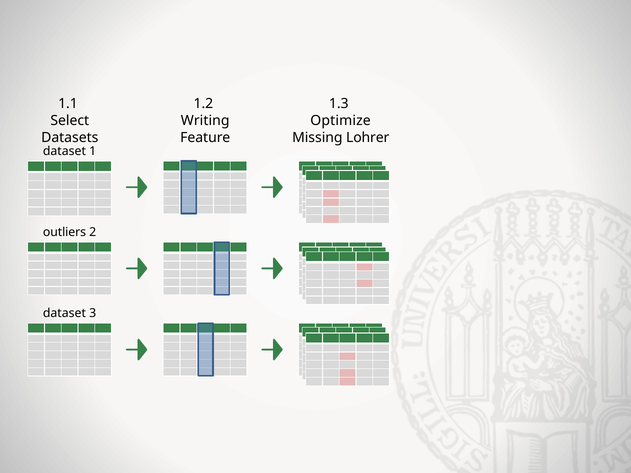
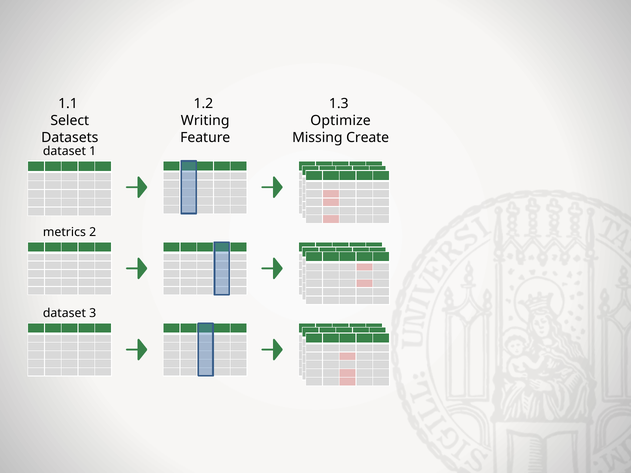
Lohrer: Lohrer -> Create
outliers: outliers -> metrics
